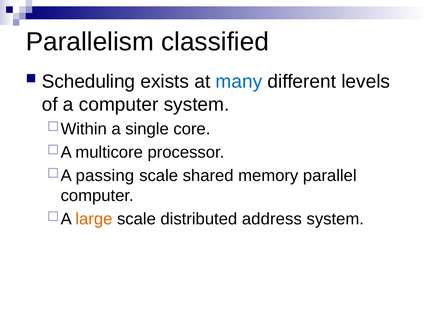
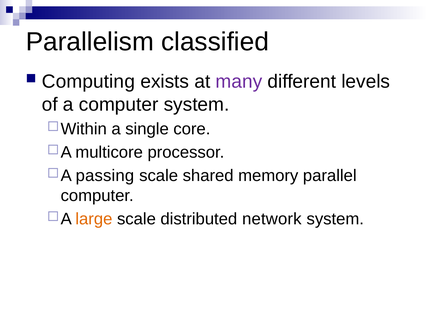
Scheduling: Scheduling -> Computing
many colour: blue -> purple
address: address -> network
